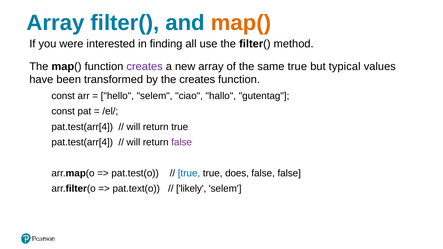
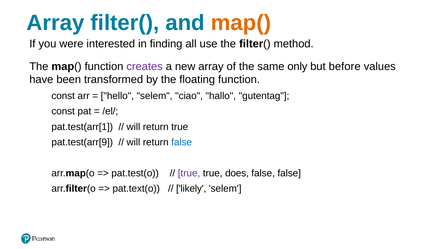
same true: true -> only
typical: typical -> before
the creates: creates -> floating
pat.test(arr[4 at (82, 127): pat.test(arr[4 -> pat.test(arr[1
pat.test(arr[4 at (82, 142): pat.test(arr[4 -> pat.test(arr[9
false at (182, 142) colour: purple -> blue
true at (189, 173) colour: blue -> purple
